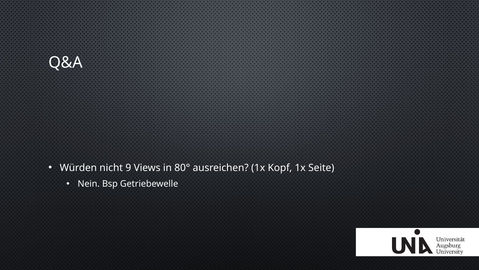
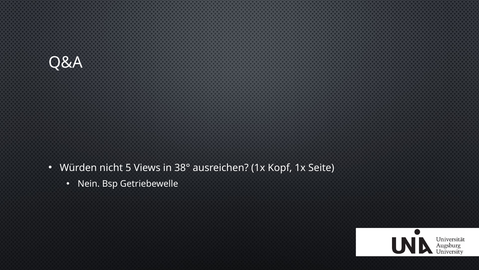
9: 9 -> 5
80°: 80° -> 38°
